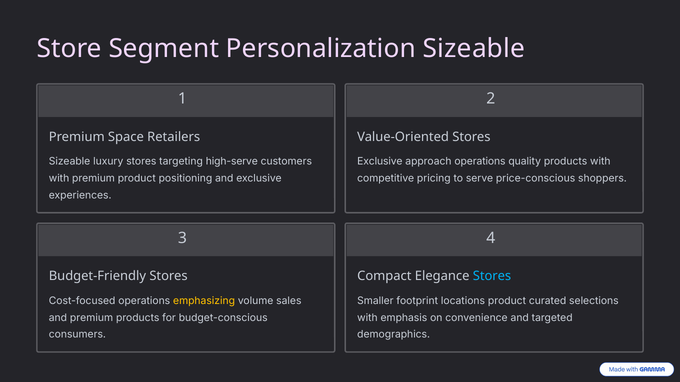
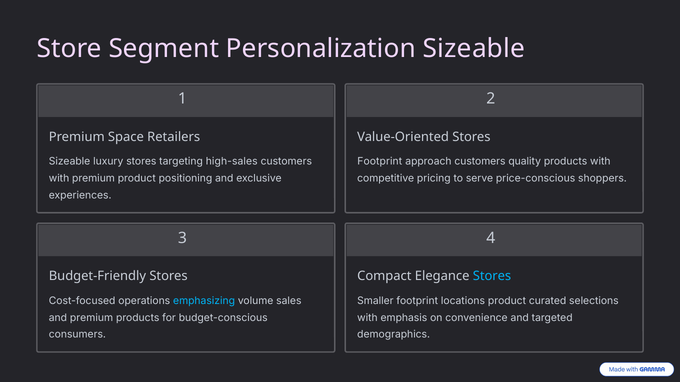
high-serve: high-serve -> high-sales
Exclusive at (380, 162): Exclusive -> Footprint
approach operations: operations -> customers
emphasizing colour: yellow -> light blue
